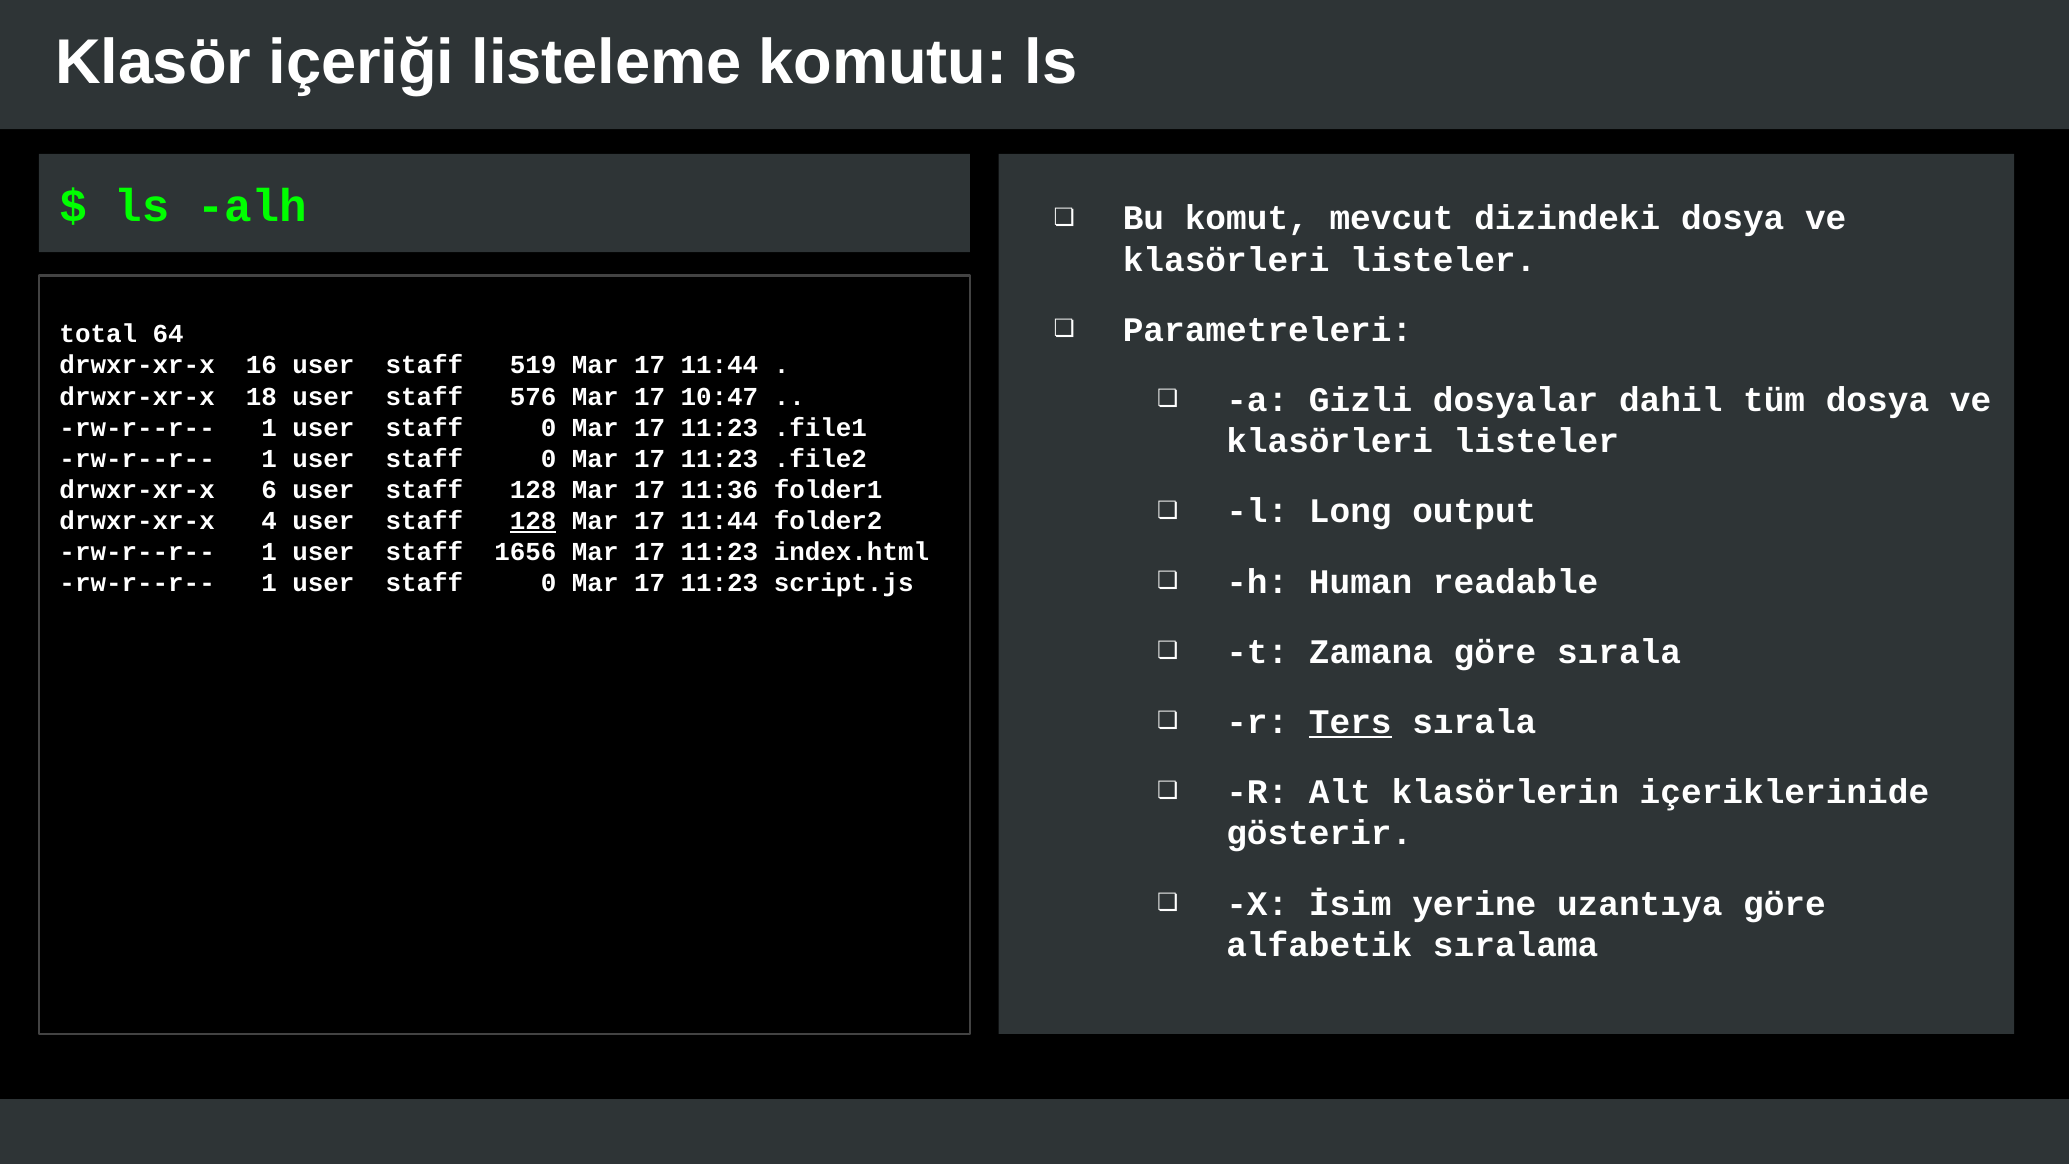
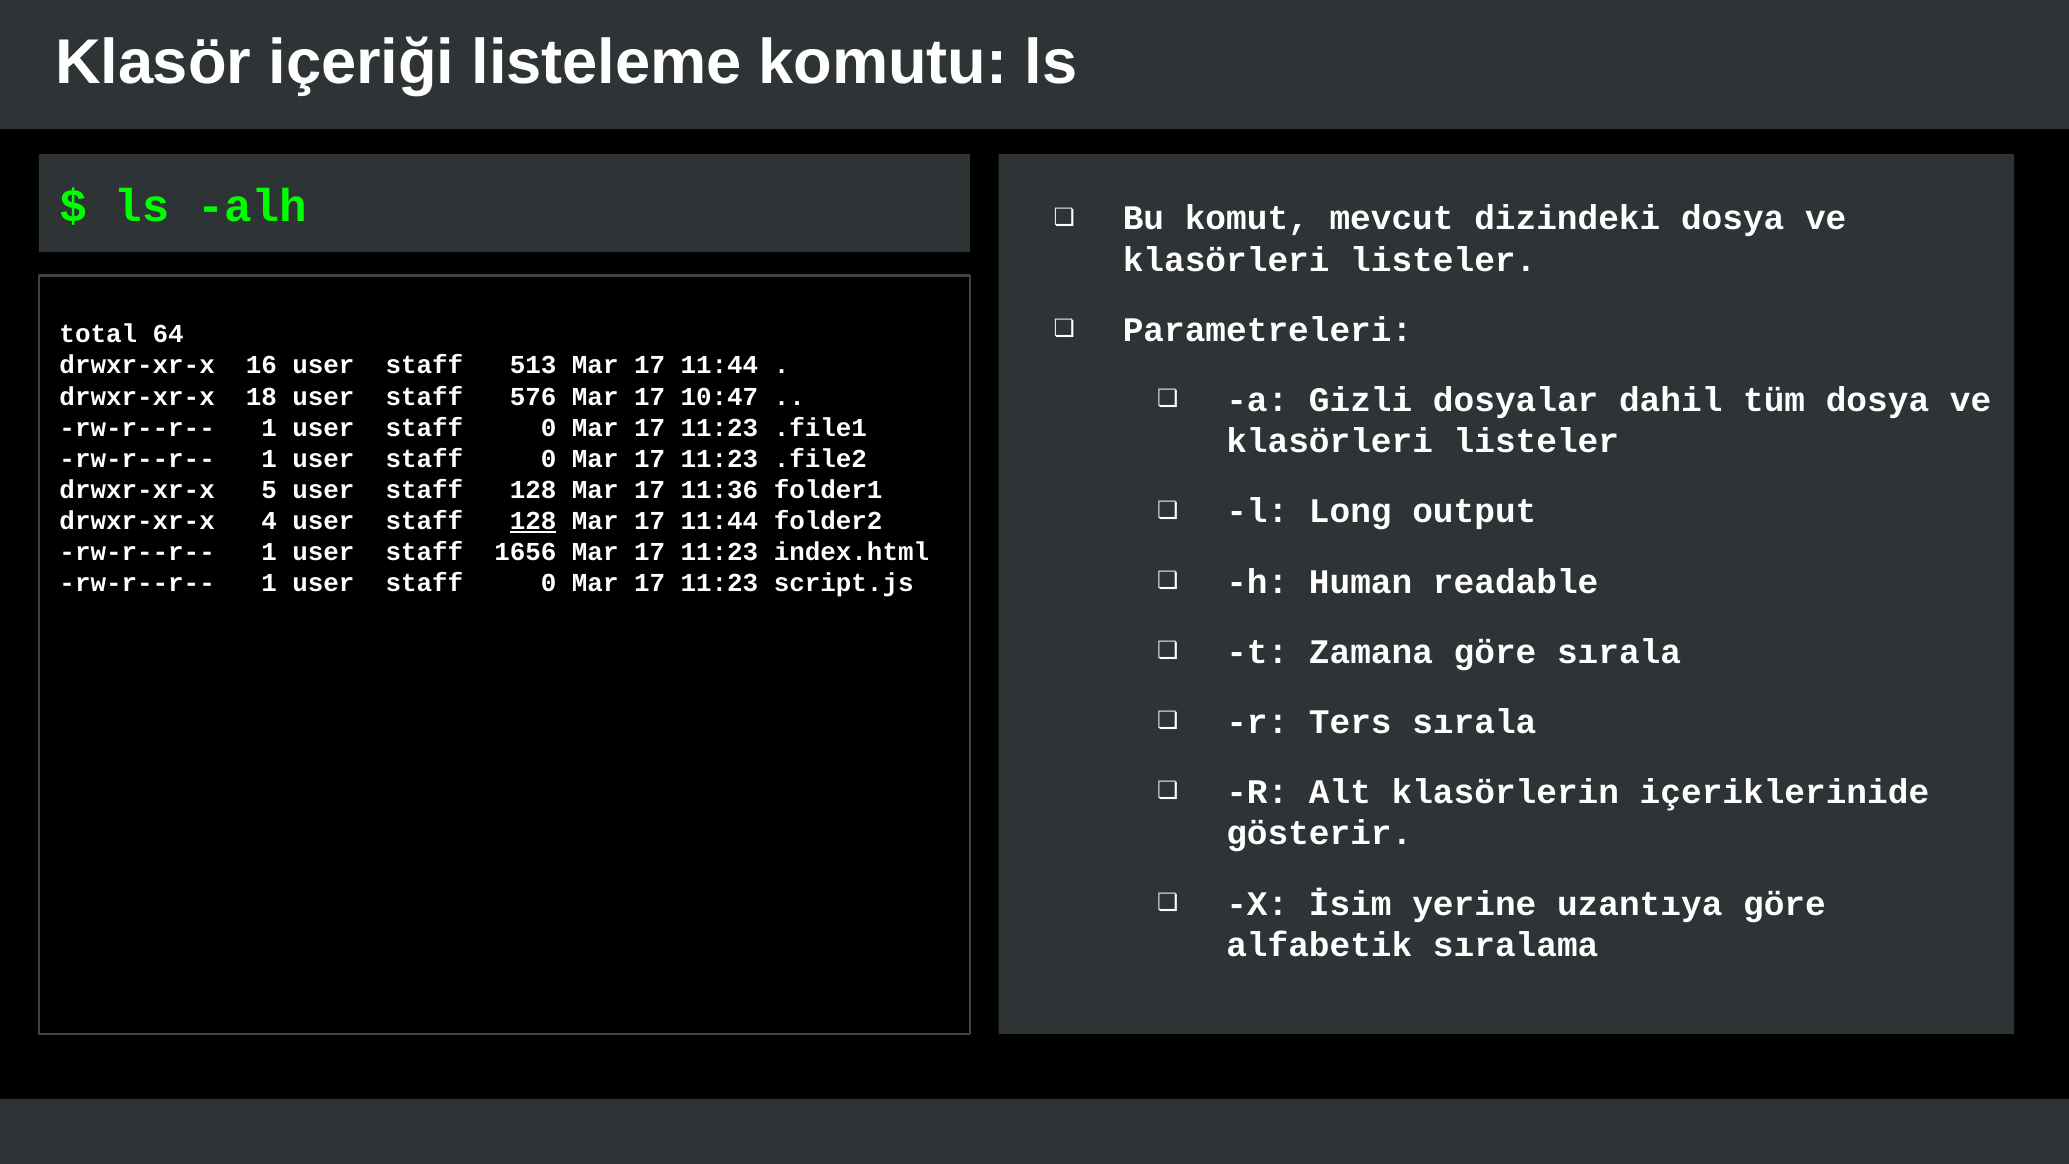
519: 519 -> 513
6: 6 -> 5
Ters underline: present -> none
